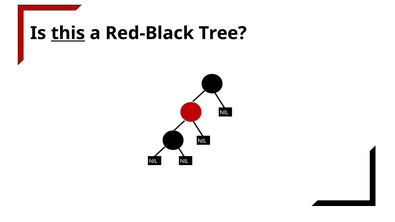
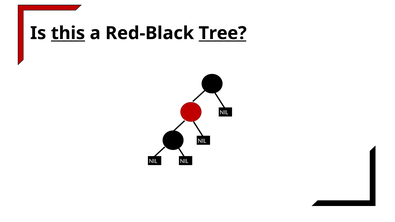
Tree underline: none -> present
